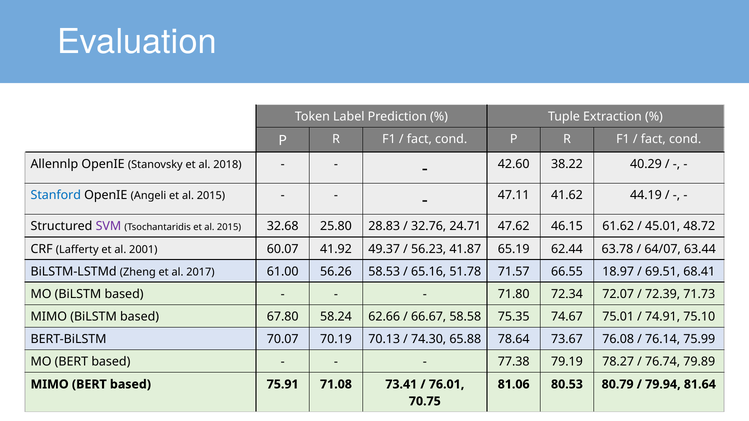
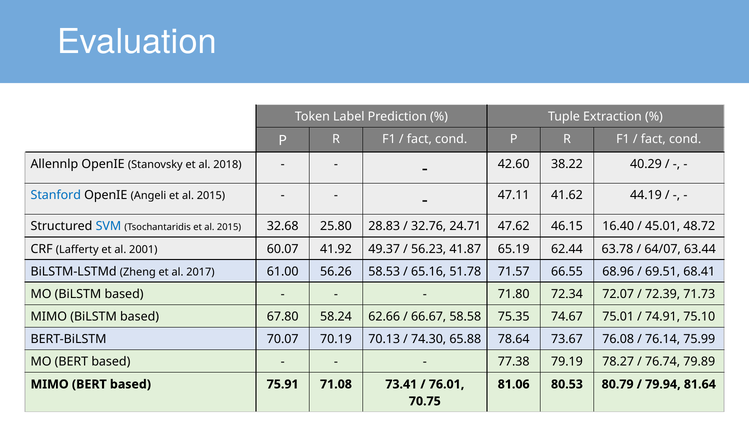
SVM colour: purple -> blue
61.62: 61.62 -> 16.40
18.97: 18.97 -> 68.96
